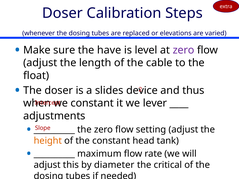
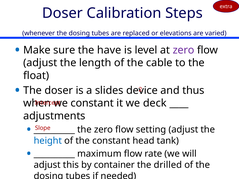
lever: lever -> deck
height colour: orange -> blue
diameter: diameter -> container
critical: critical -> drilled
